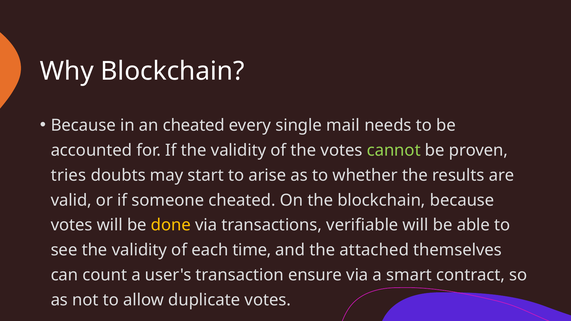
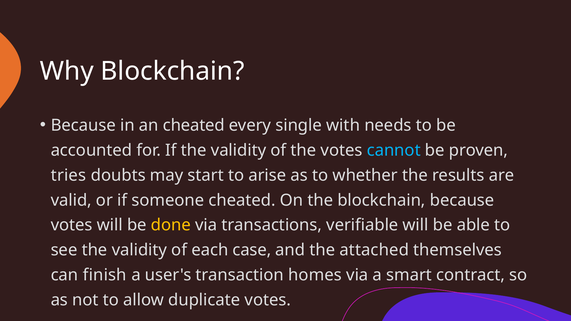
mail: mail -> with
cannot colour: light green -> light blue
time: time -> case
count: count -> finish
ensure: ensure -> homes
